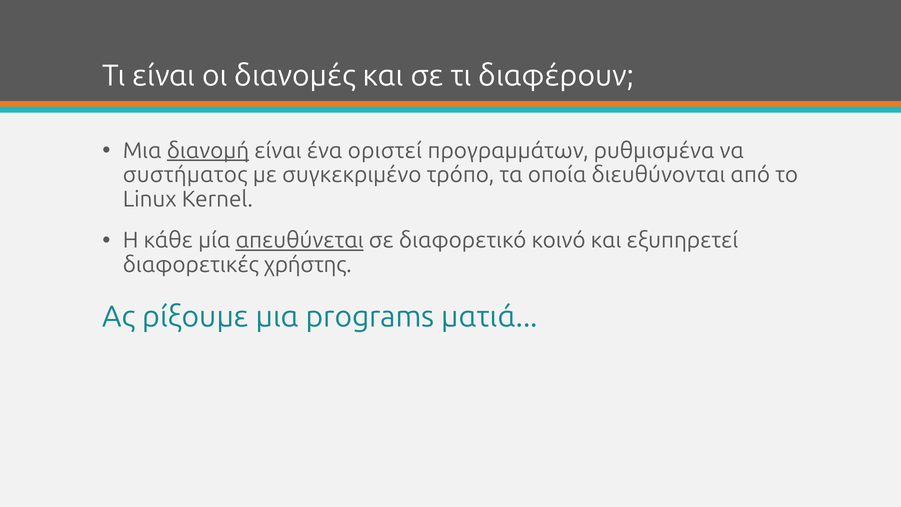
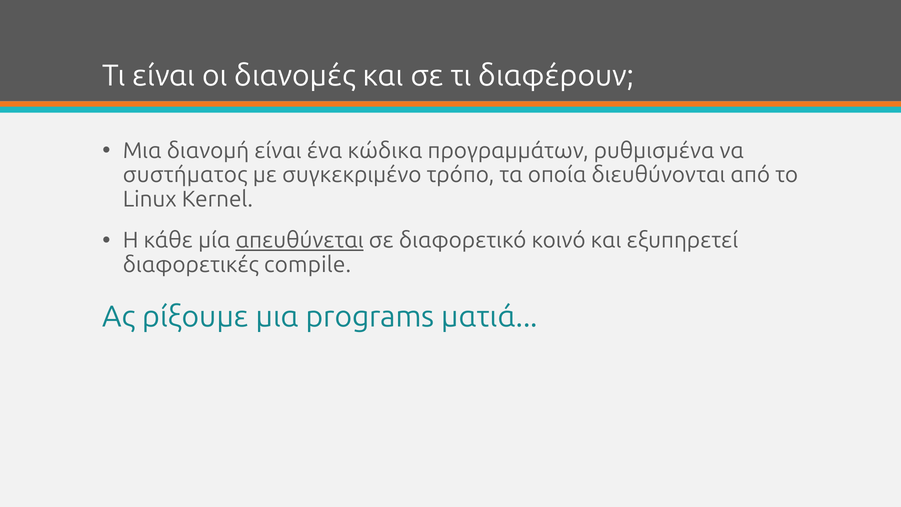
διανομή underline: present -> none
οριστεί: οριστεί -> κώδικα
χρήστης: χρήστης -> compile
